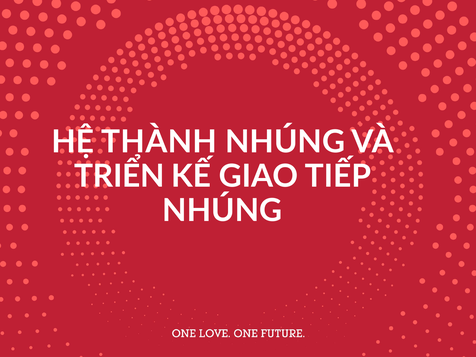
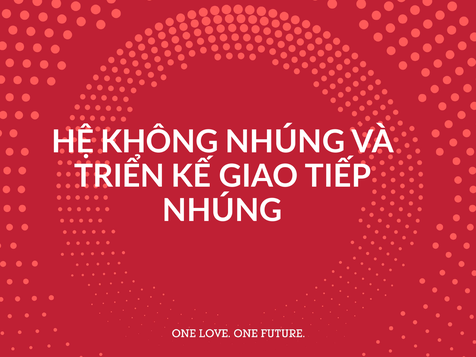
THÀNH: THÀNH -> KHÔNG
